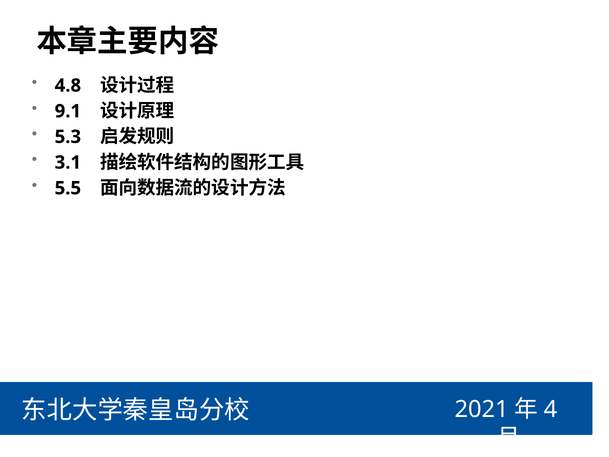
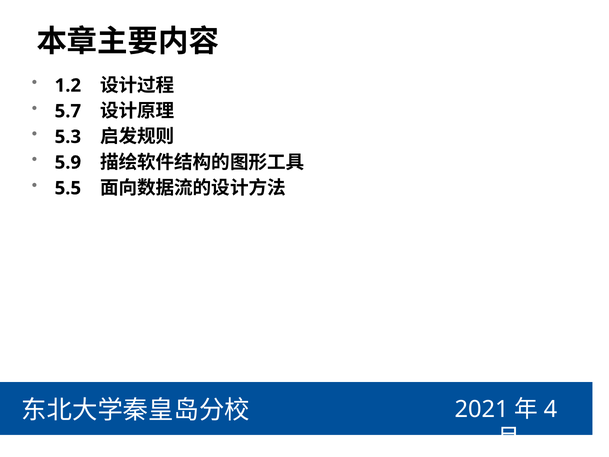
4.8: 4.8 -> 1.2
9.1: 9.1 -> 5.7
3.1: 3.1 -> 5.9
